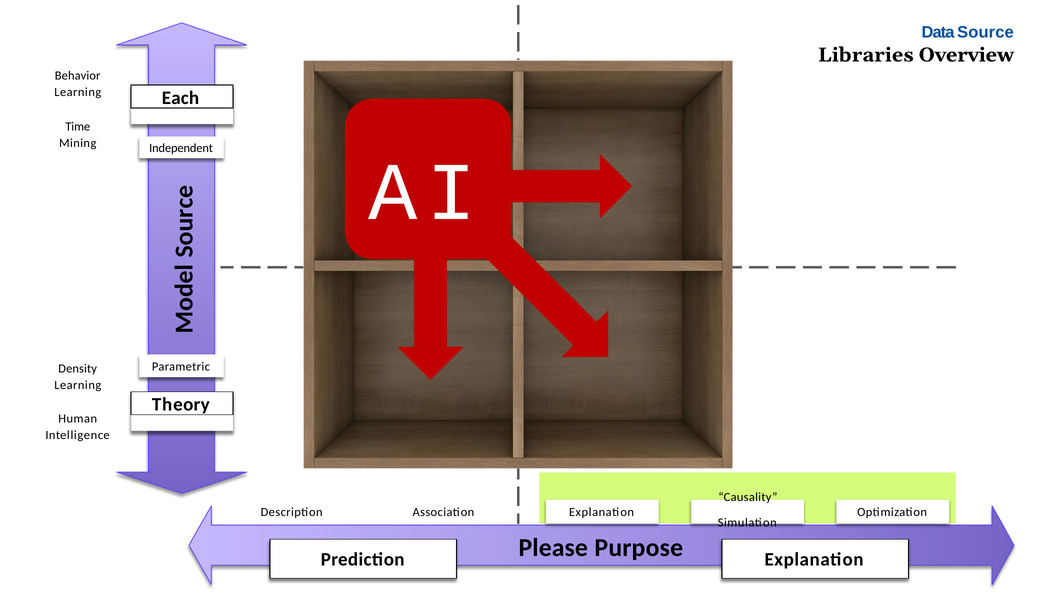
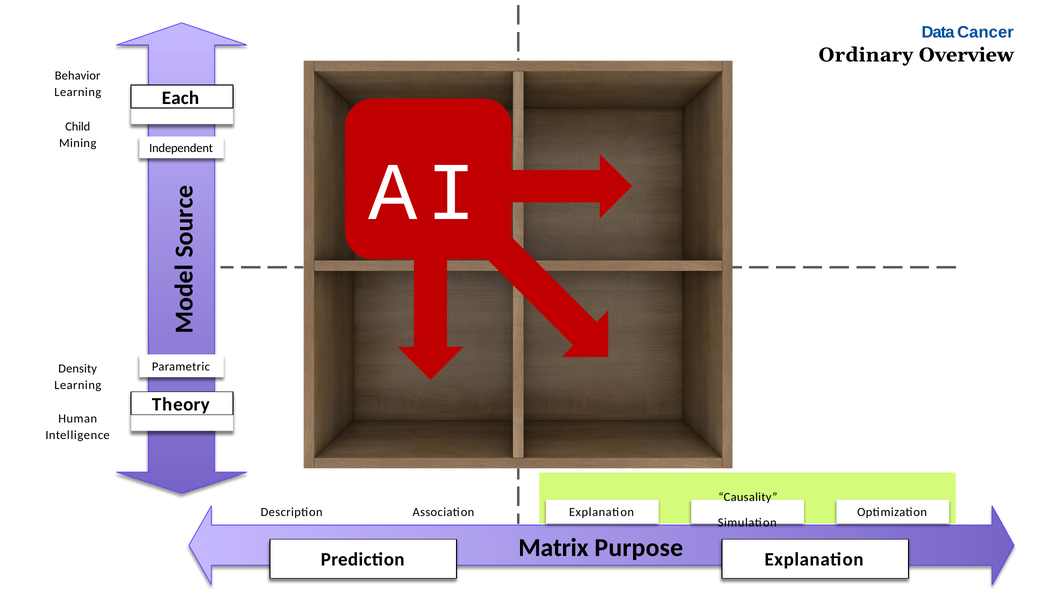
Source: Source -> Cancer
Libraries: Libraries -> Ordinary
Time: Time -> Child
Please: Please -> Matrix
